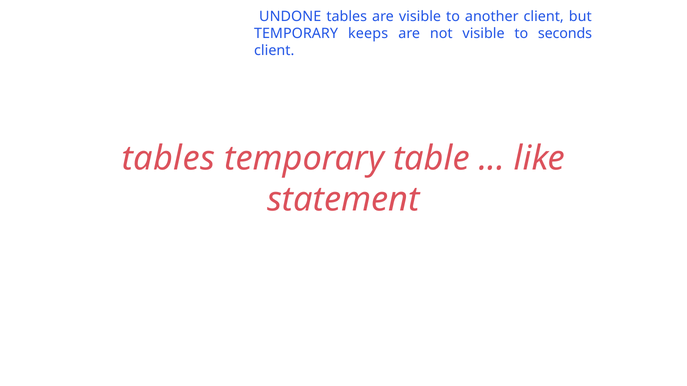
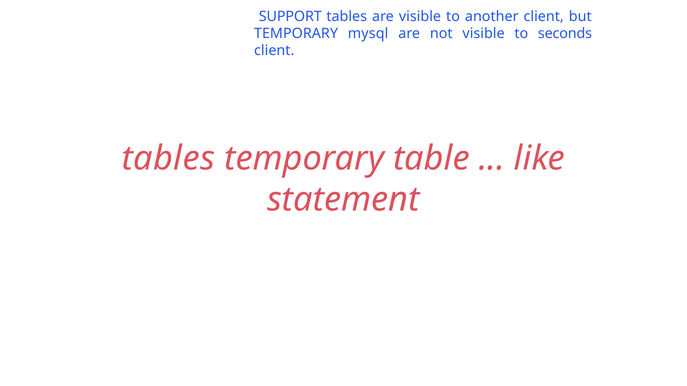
UNDONE: UNDONE -> SUPPORT
keeps: keeps -> mysql
